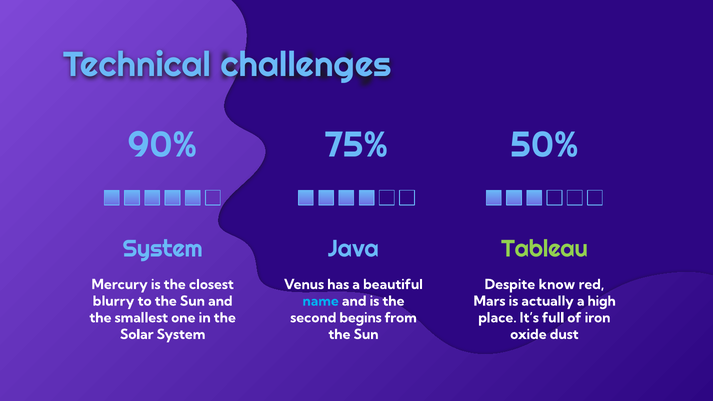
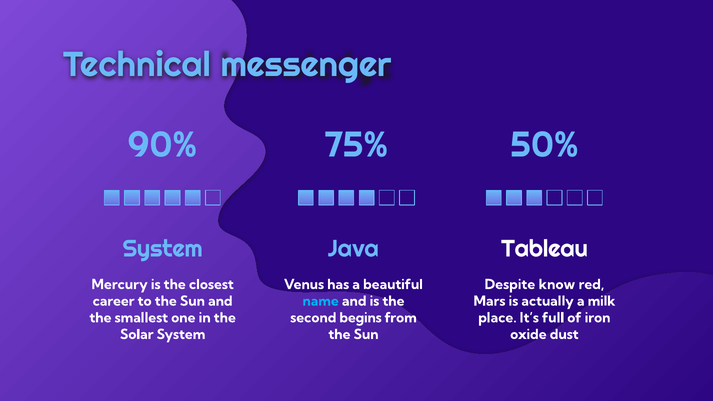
challenges: challenges -> messenger
Tableau colour: light green -> white
blurry: blurry -> career
high: high -> milk
